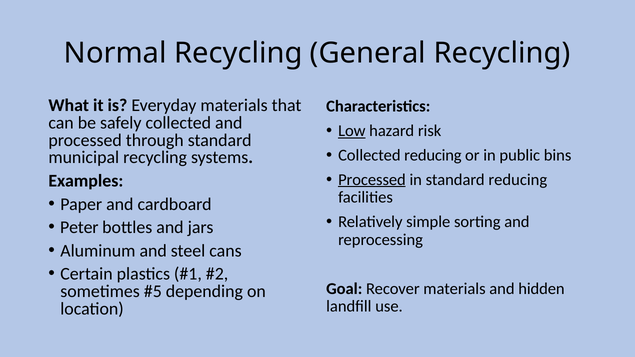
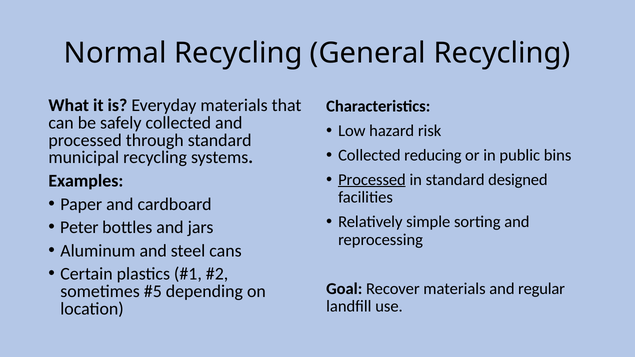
Low underline: present -> none
standard reducing: reducing -> designed
hidden: hidden -> regular
